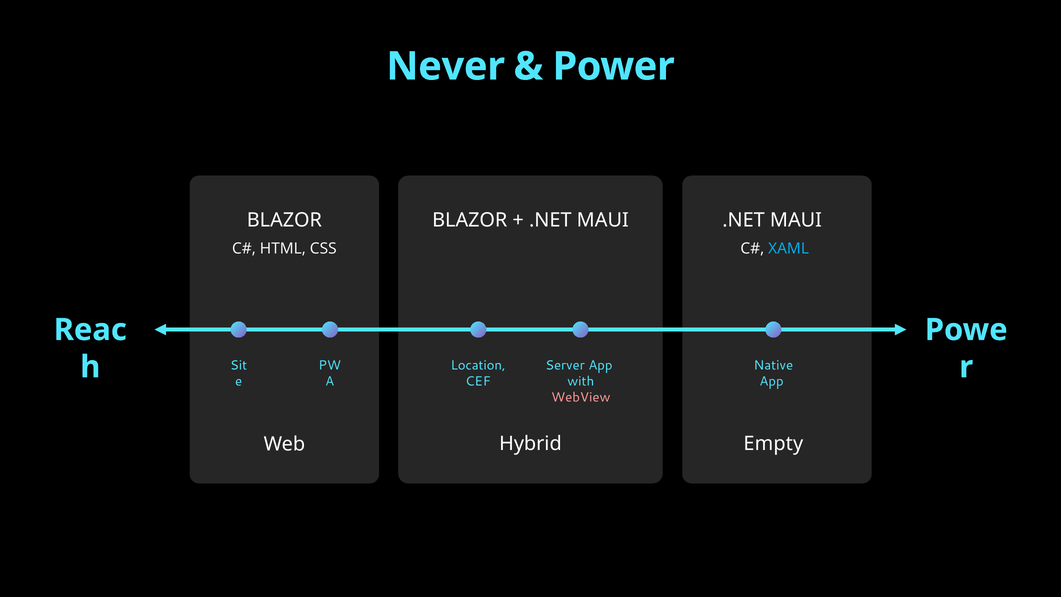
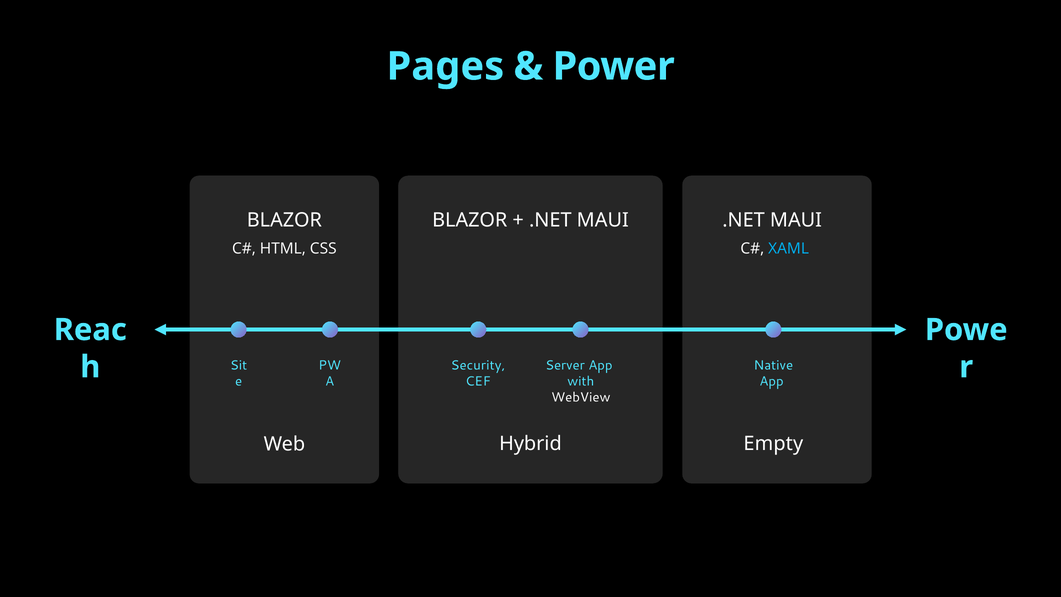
Never: Never -> Pages
Location: Location -> Security
WebView colour: pink -> white
